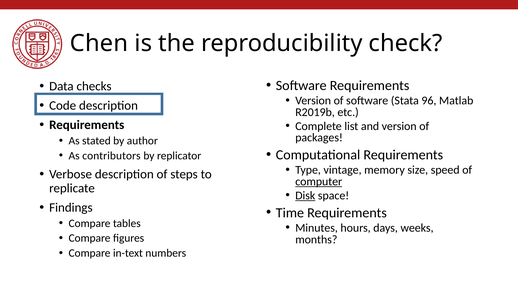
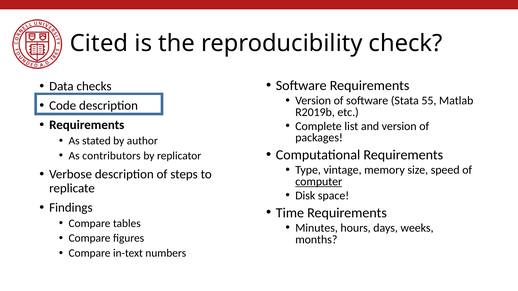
Chen: Chen -> Cited
96: 96 -> 55
Disk underline: present -> none
